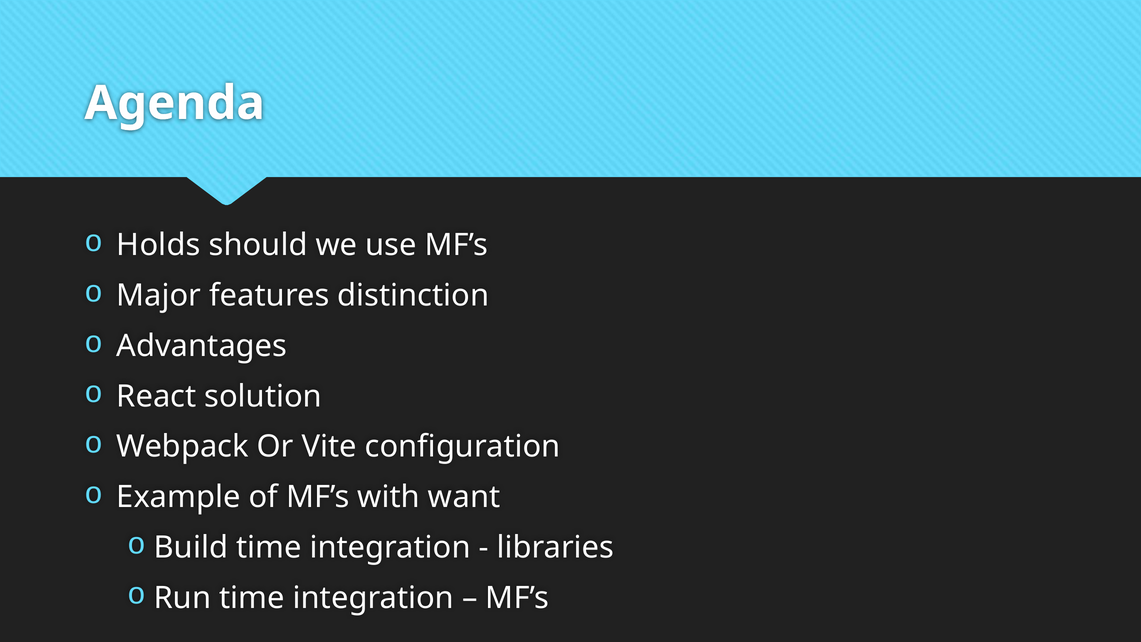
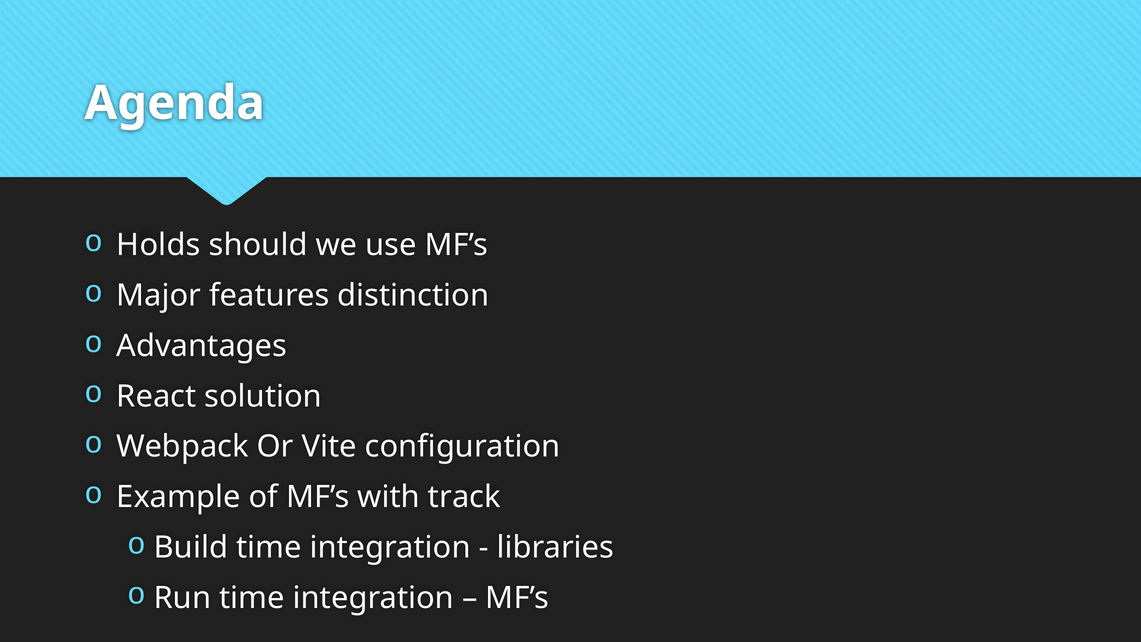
want: want -> track
